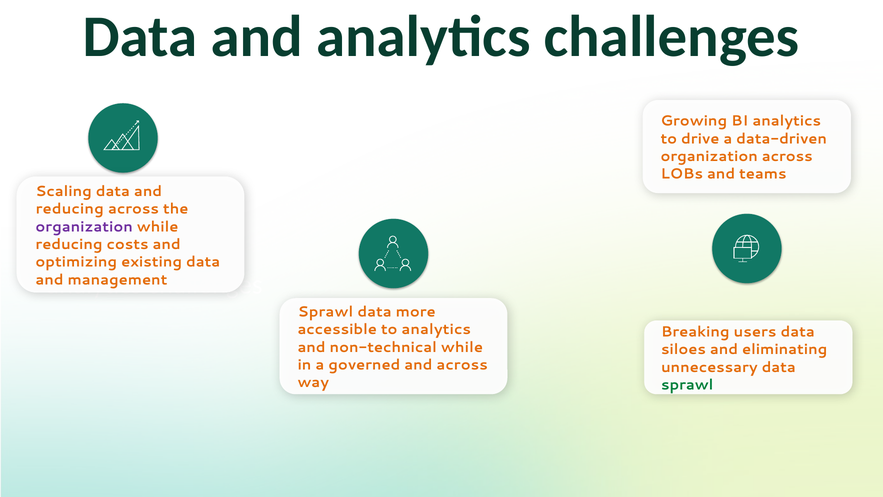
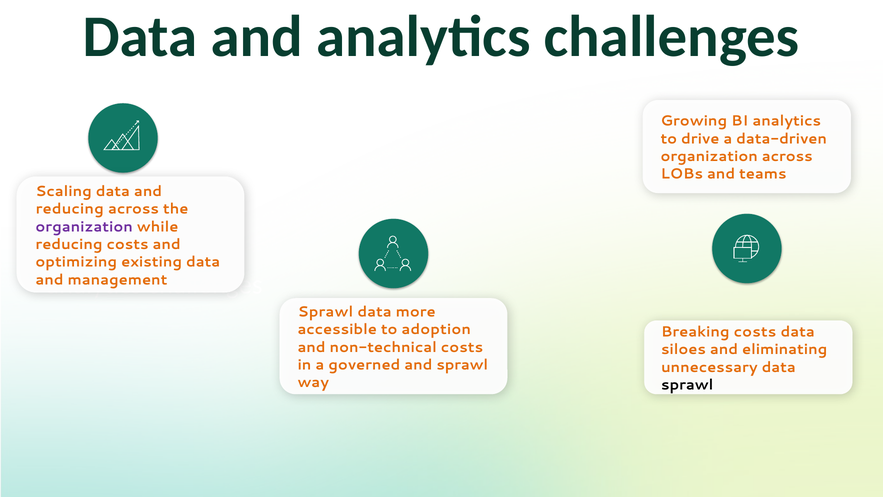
to analytics: analytics -> adoption
Breaking users: users -> costs
non-technical while: while -> costs
and across: across -> sprawl
sprawl at (687, 385) colour: green -> black
